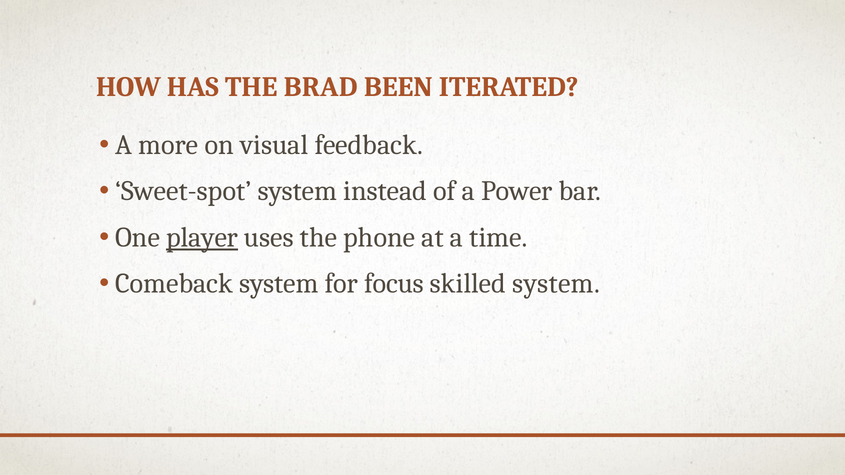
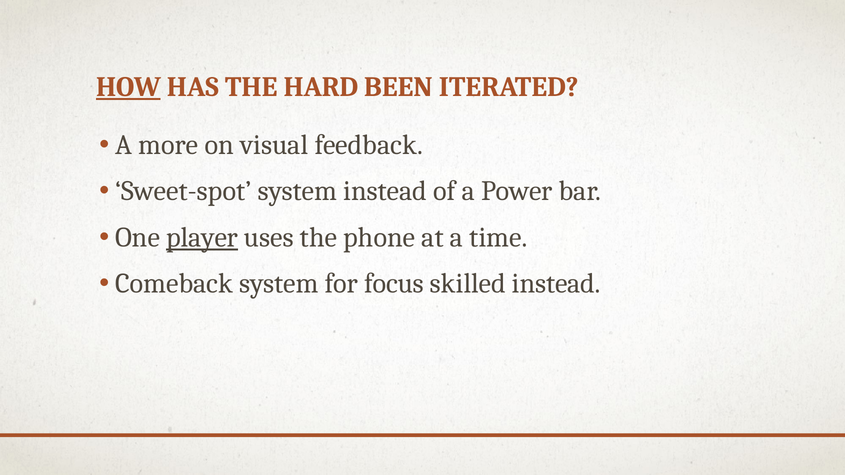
HOW underline: none -> present
BRAD: BRAD -> HARD
skilled system: system -> instead
